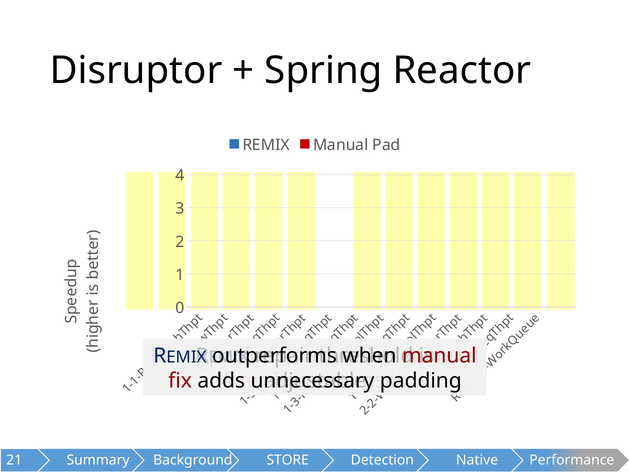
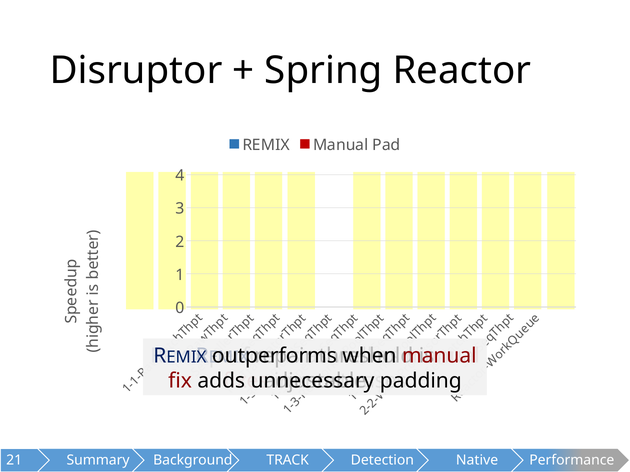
STORE: STORE -> TRACK
